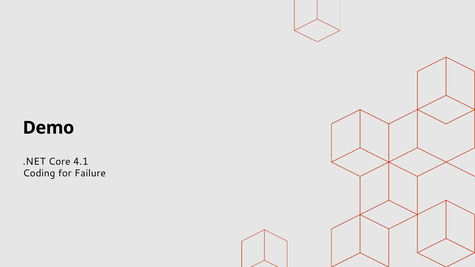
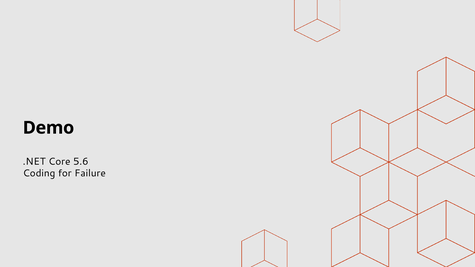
4.1: 4.1 -> 5.6
